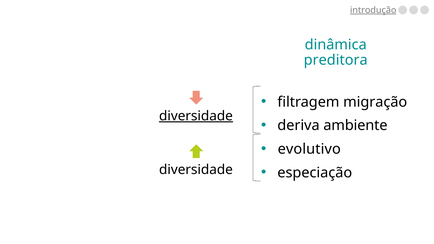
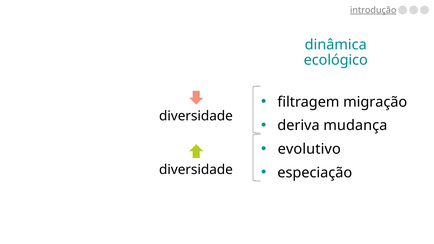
preditora: preditora -> ecológico
diversidade at (196, 116) underline: present -> none
ambiente: ambiente -> mudança
